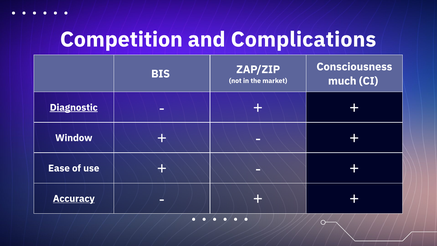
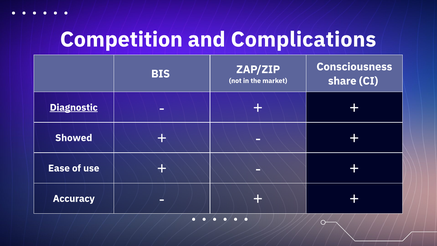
much: much -> share
Window: Window -> Showed
Accuracy underline: present -> none
